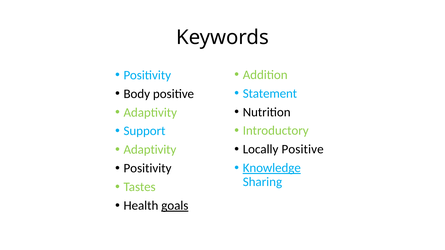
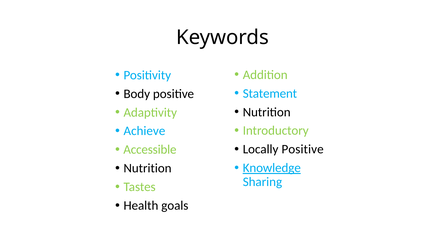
Support: Support -> Achieve
Adaptivity at (150, 150): Adaptivity -> Accessible
Positivity at (148, 169): Positivity -> Nutrition
goals underline: present -> none
